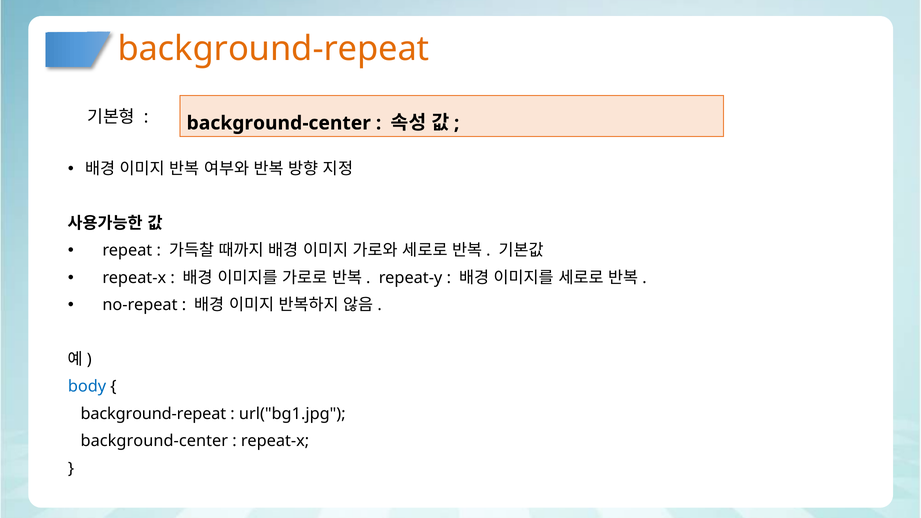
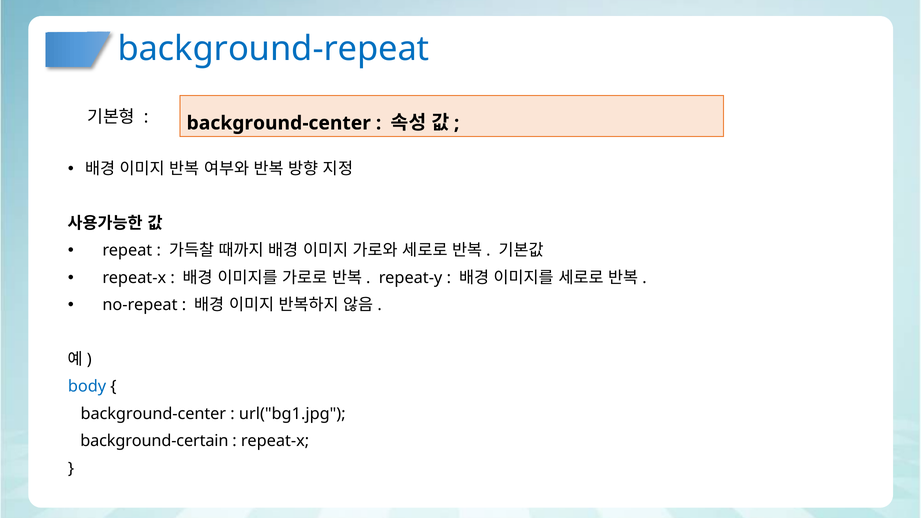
background-repeat at (274, 49) colour: orange -> blue
background-repeat at (153, 414): background-repeat -> background-center
background-center at (154, 441): background-center -> background-certain
